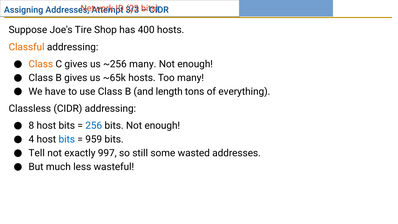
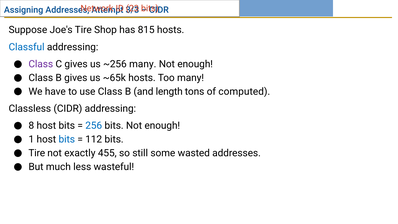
400: 400 -> 815
Classful colour: orange -> blue
Class at (41, 64) colour: orange -> purple
everything: everything -> computed
4: 4 -> 1
959: 959 -> 112
Tell at (37, 153): Tell -> Tire
997: 997 -> 455
